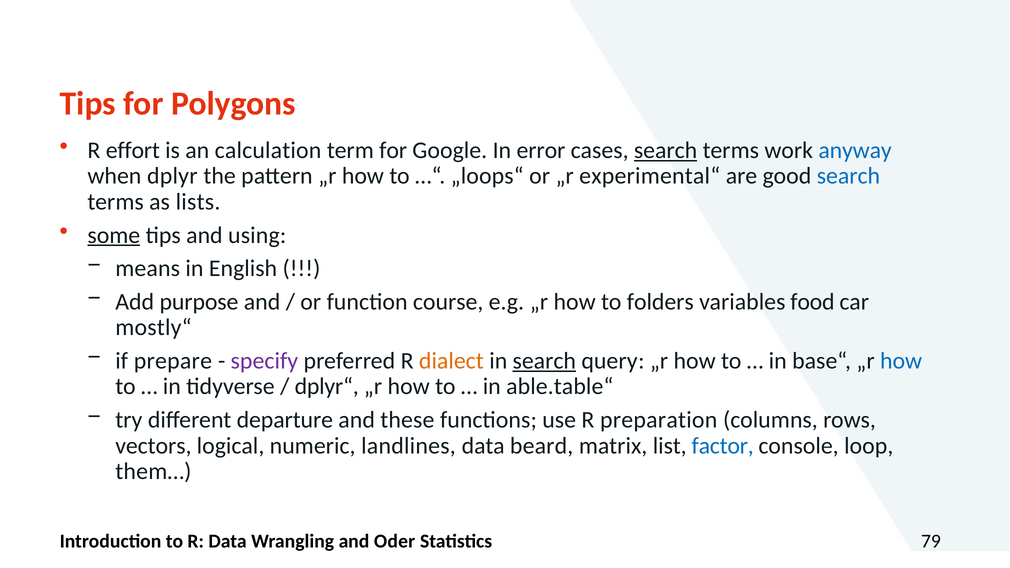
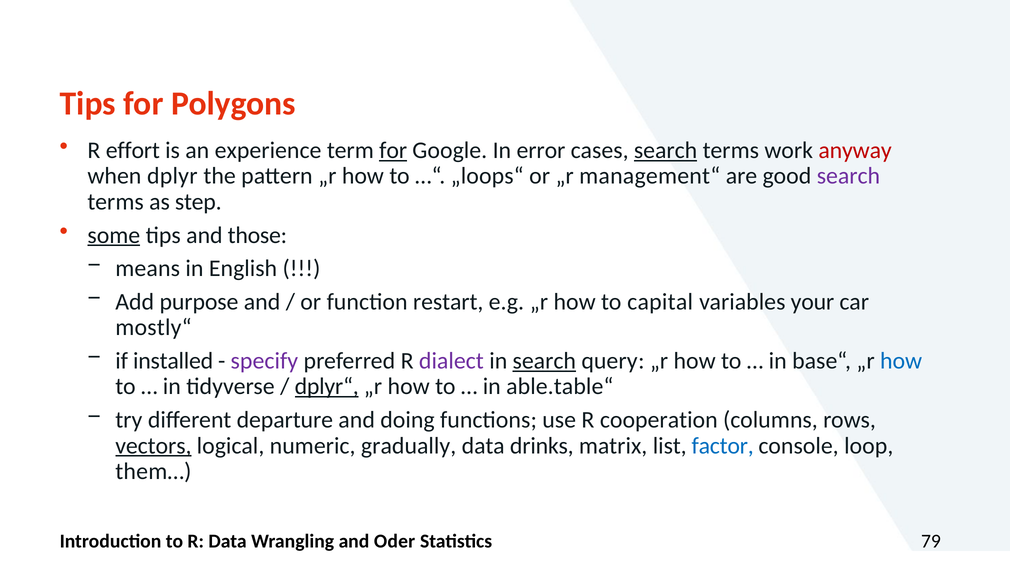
calculation: calculation -> experience
for at (393, 150) underline: none -> present
anyway colour: blue -> red
experimental“: experimental“ -> management“
search at (848, 176) colour: blue -> purple
lists: lists -> step
using: using -> those
course: course -> restart
folders: folders -> capital
food: food -> your
prepare: prepare -> installed
dialect colour: orange -> purple
dplyr“ underline: none -> present
these: these -> doing
preparation: preparation -> cooperation
vectors underline: none -> present
landlines: landlines -> gradually
beard: beard -> drinks
